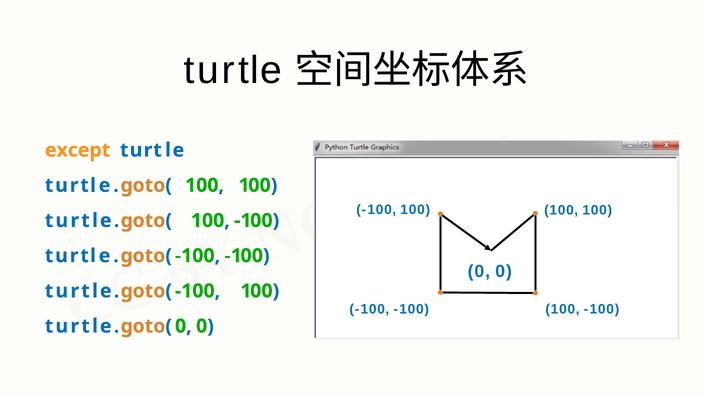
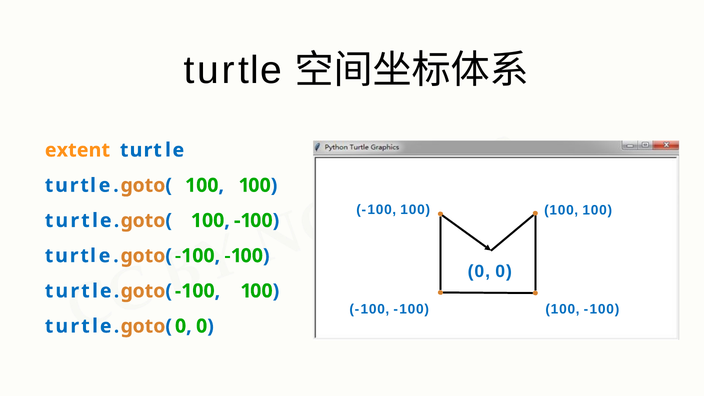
except: except -> extent
